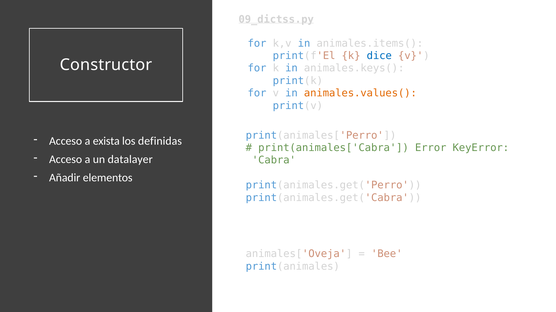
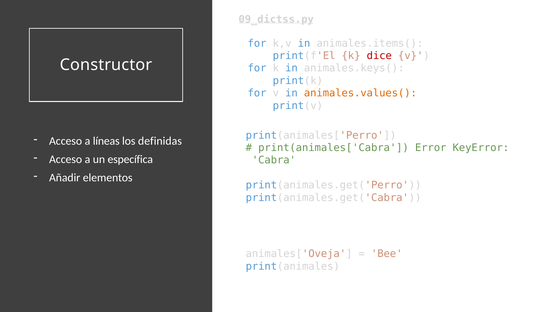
dice colour: blue -> red
exista: exista -> líneas
datalayer: datalayer -> específica
